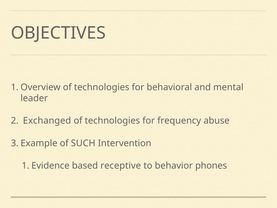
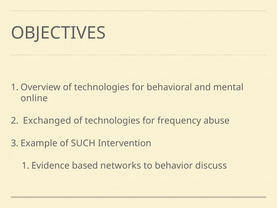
leader: leader -> online
receptive: receptive -> networks
phones: phones -> discuss
